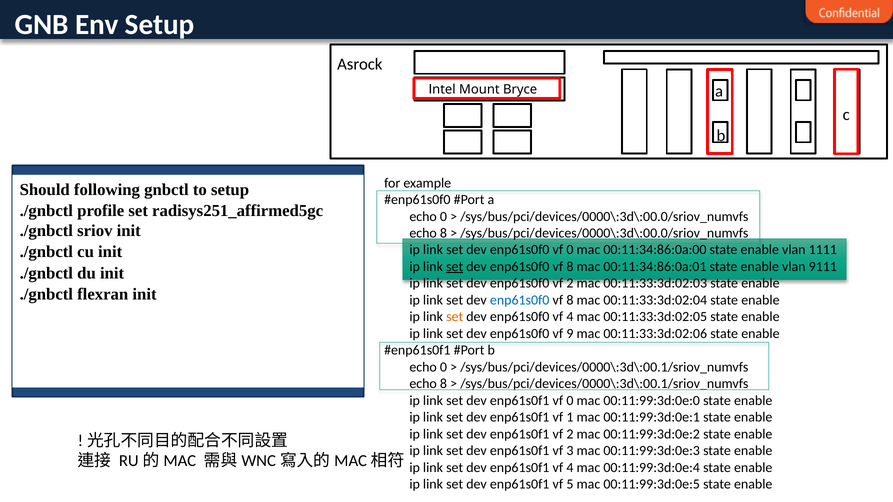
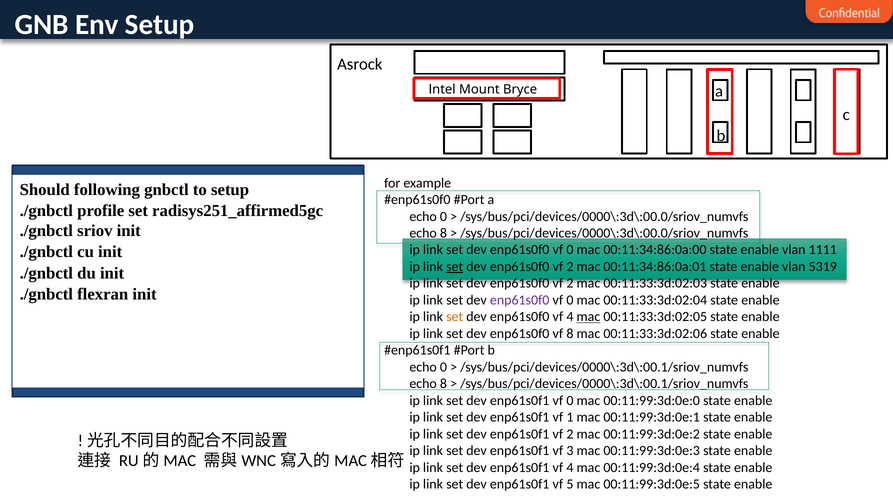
8 at (570, 267): 8 -> 2
9111: 9111 -> 5319
enp61s0f0 at (520, 300) colour: blue -> purple
8 at (570, 300): 8 -> 0
mac at (588, 317) underline: none -> present
vf 9: 9 -> 8
